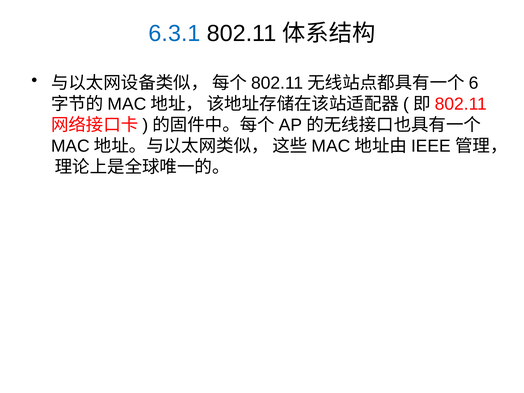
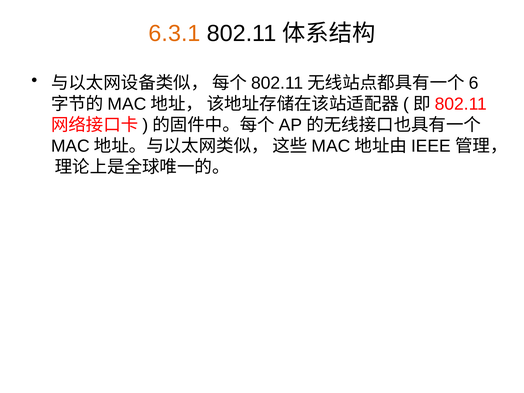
6.3.1 colour: blue -> orange
